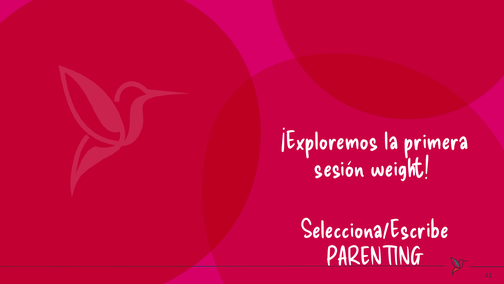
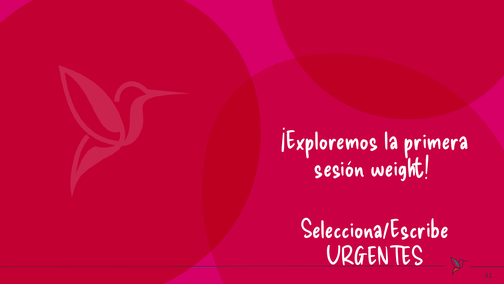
PARENTING: PARENTING -> URGENTES
